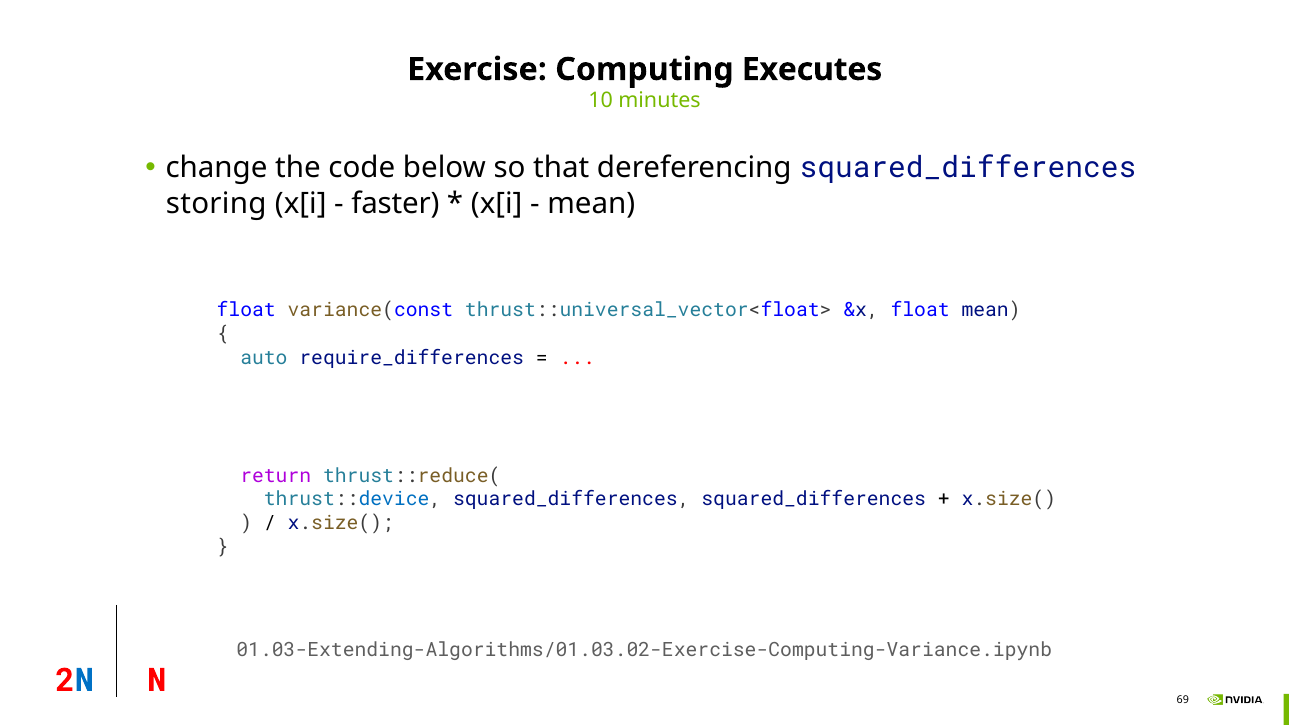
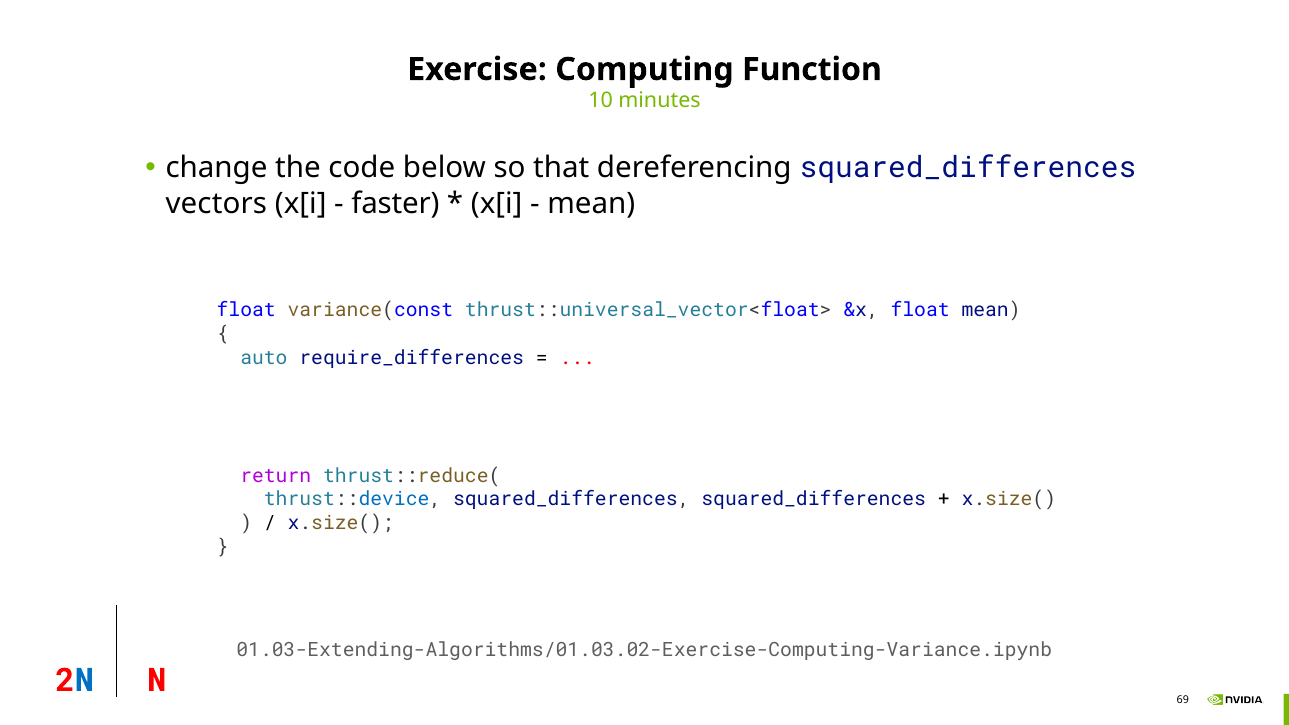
Executes: Executes -> Function
storing: storing -> vectors
